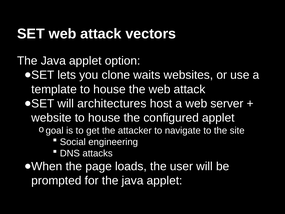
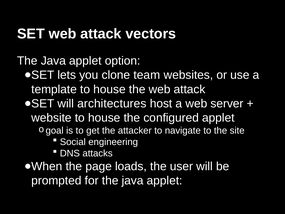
waits: waits -> team
